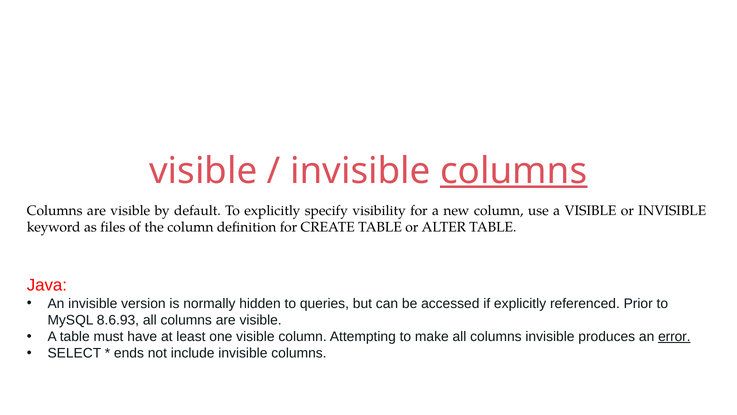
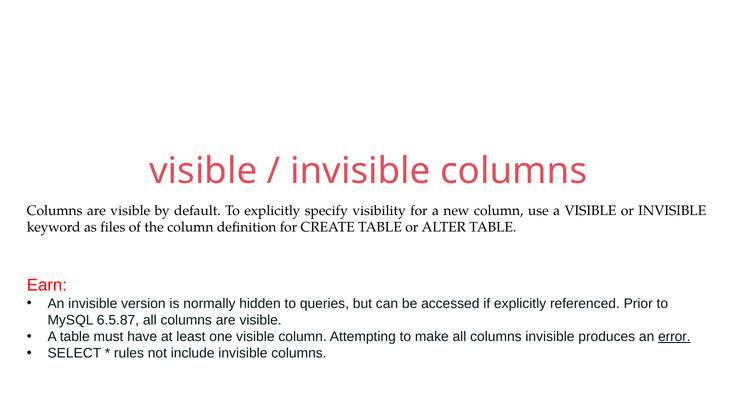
columns at (514, 171) underline: present -> none
Java: Java -> Earn
8.6.93: 8.6.93 -> 6.5.87
ends: ends -> rules
